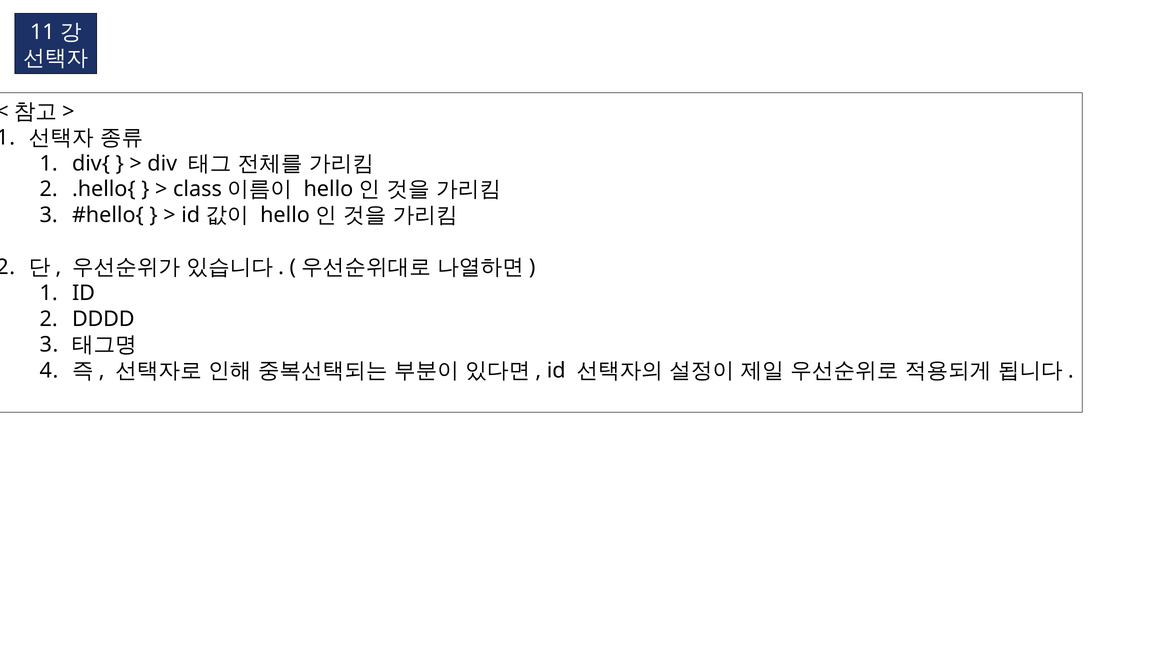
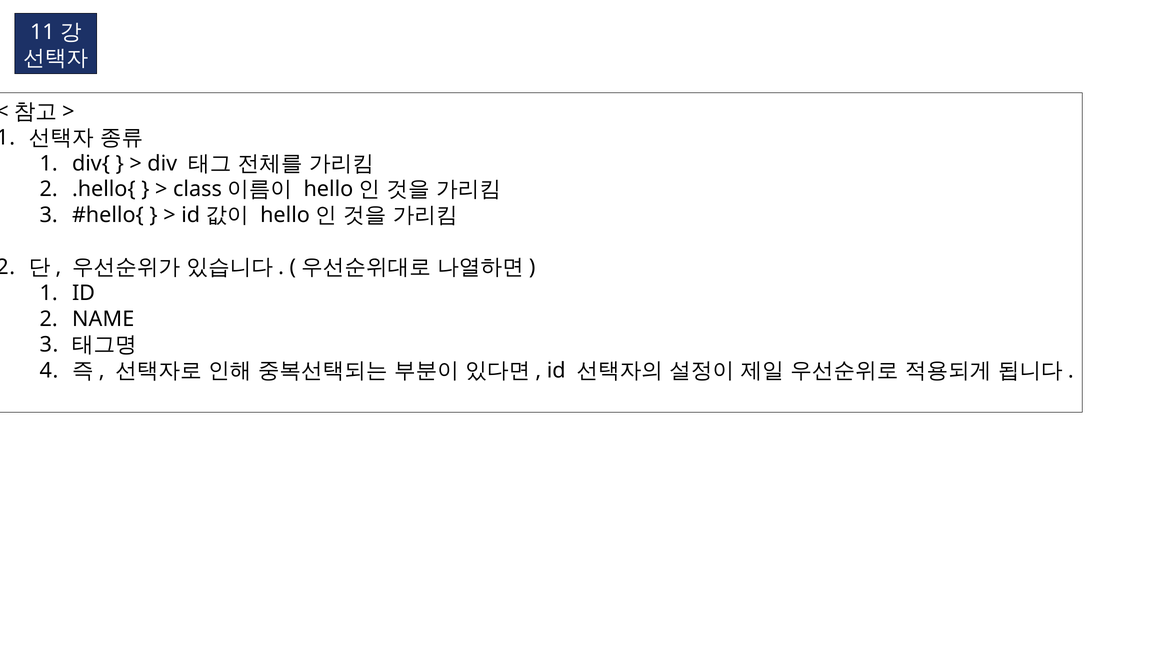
DDDD: DDDD -> NAME
